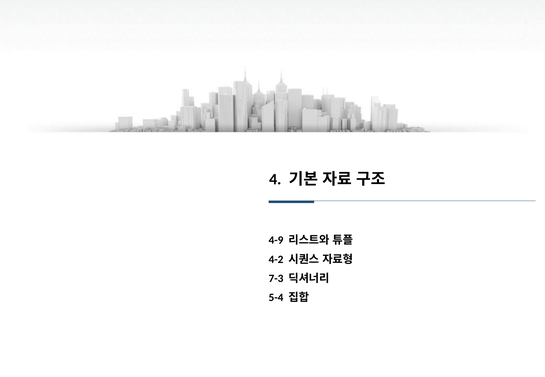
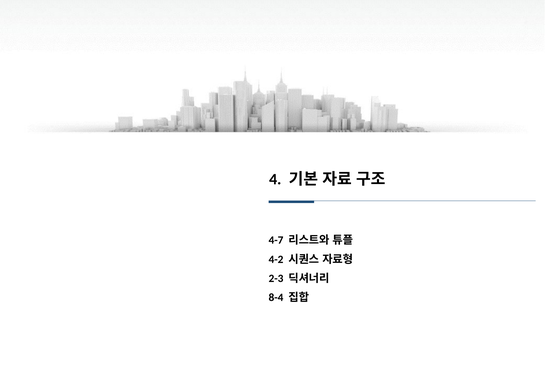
4-9: 4-9 -> 4-7
7-3: 7-3 -> 2-3
5-4: 5-4 -> 8-4
